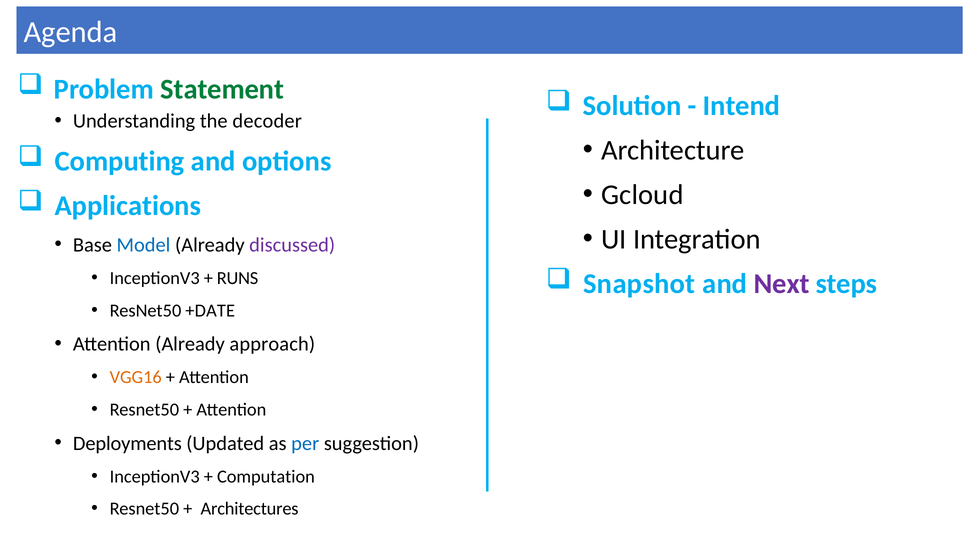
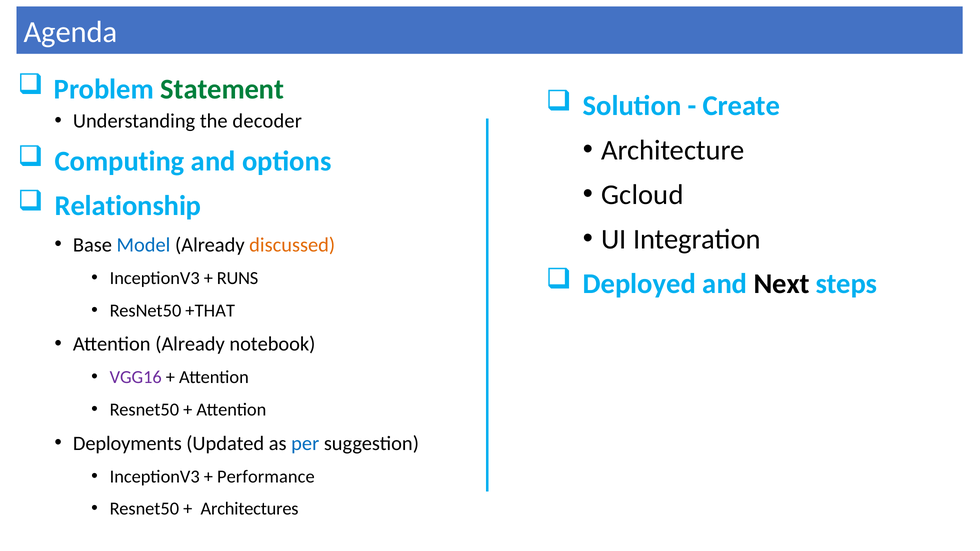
Intend: Intend -> Create
Applications: Applications -> Relationship
discussed colour: purple -> orange
Snapshot: Snapshot -> Deployed
Next colour: purple -> black
+DATE: +DATE -> +THAT
approach: approach -> notebook
VGG16 colour: orange -> purple
Computation: Computation -> Performance
